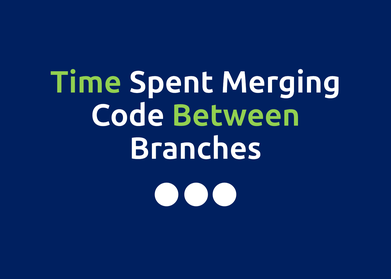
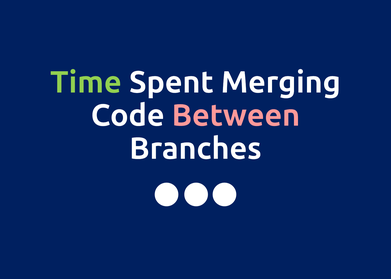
Between colour: light green -> pink
